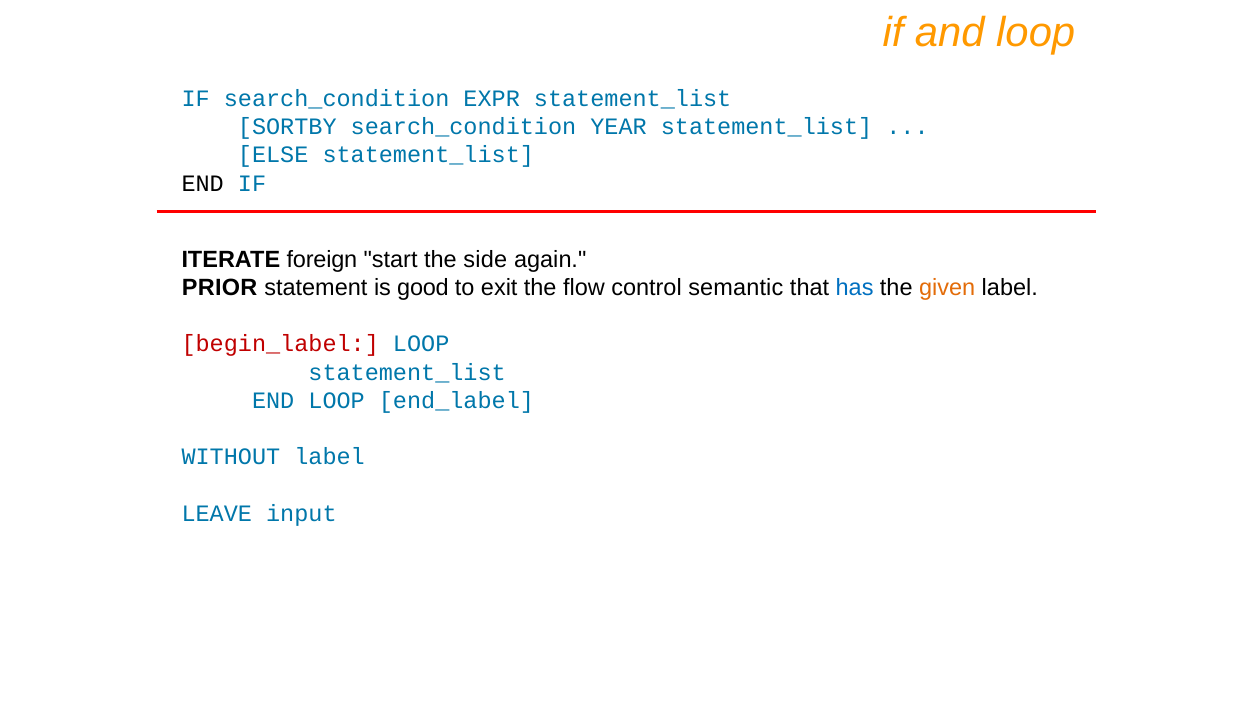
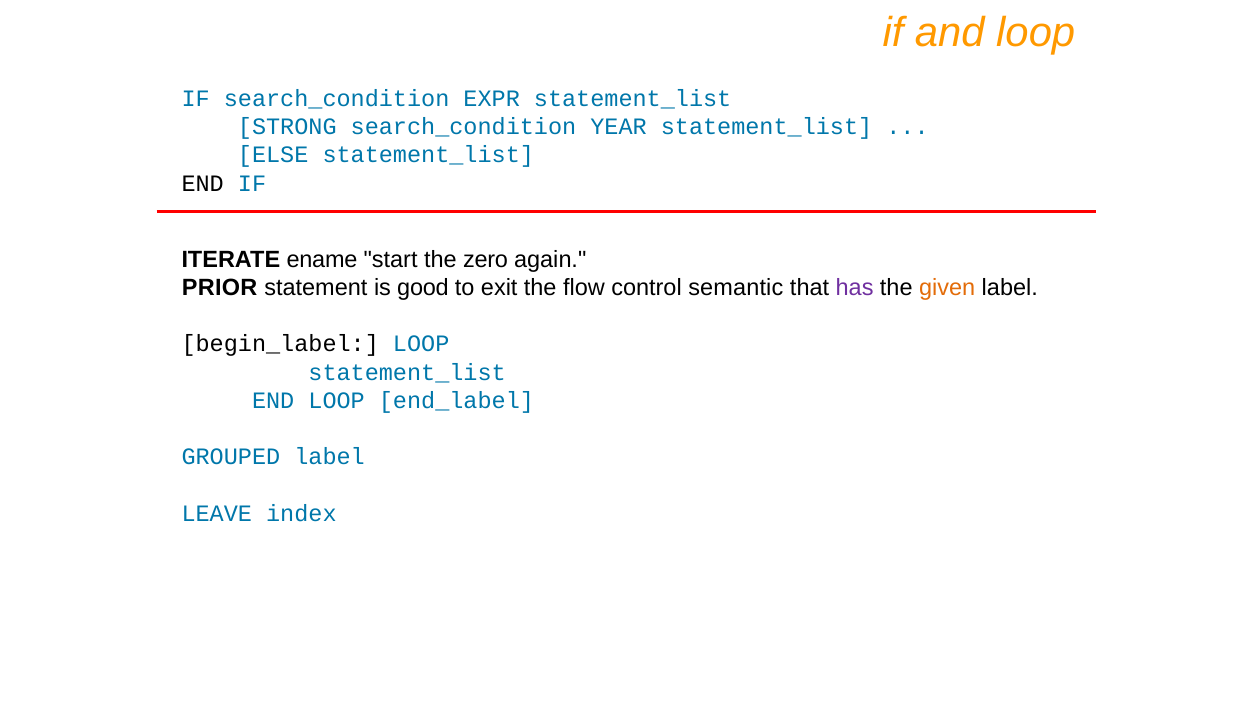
SORTBY: SORTBY -> STRONG
foreign: foreign -> ename
side: side -> zero
has colour: blue -> purple
begin_label colour: red -> black
WITHOUT: WITHOUT -> GROUPED
input: input -> index
